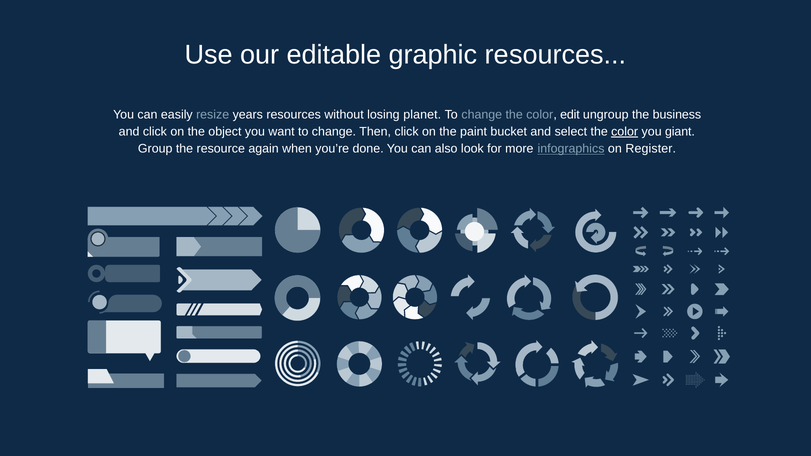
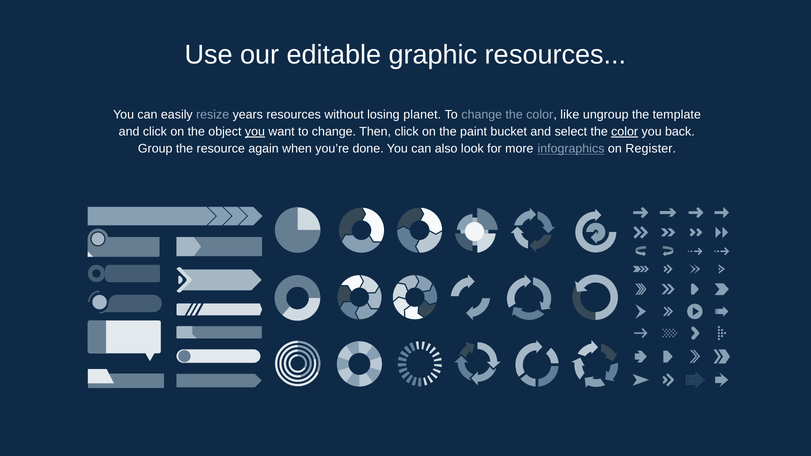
edit: edit -> like
business: business -> template
you at (255, 132) underline: none -> present
giant: giant -> back
